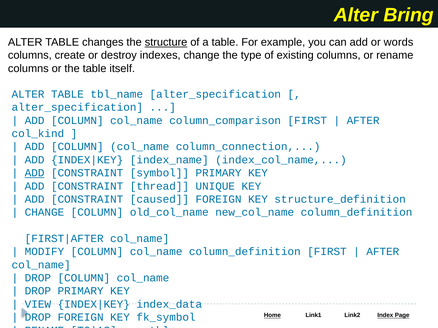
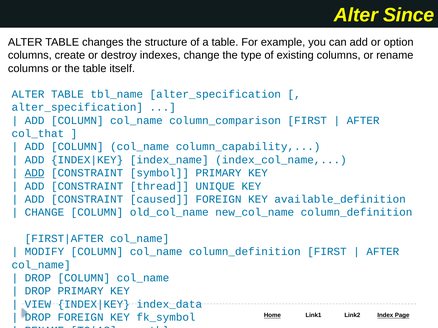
Bring: Bring -> Since
structure underline: present -> none
words: words -> option
col_kind: col_kind -> col_that
column_connection: column_connection -> column_capability
structure_definition: structure_definition -> available_definition
